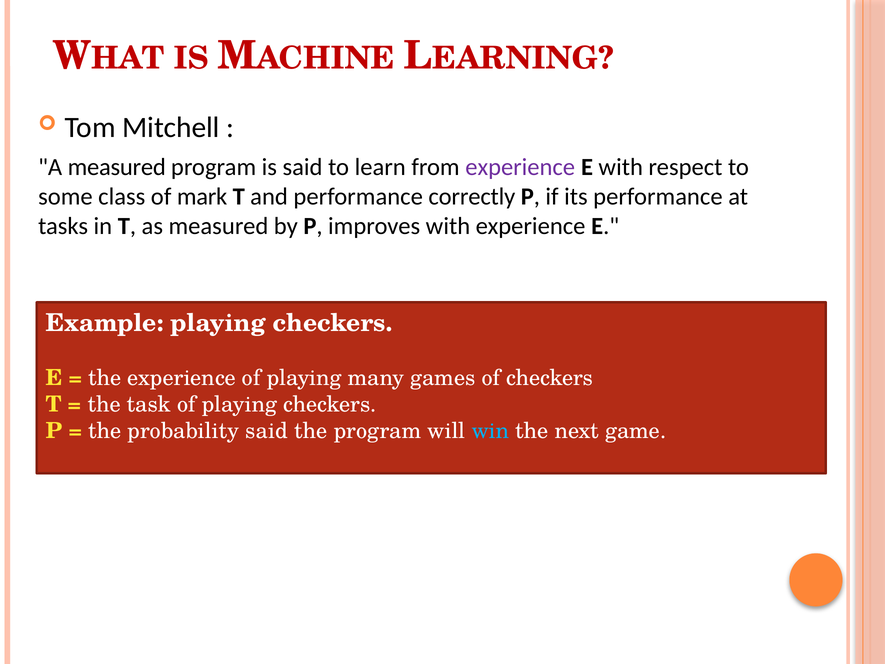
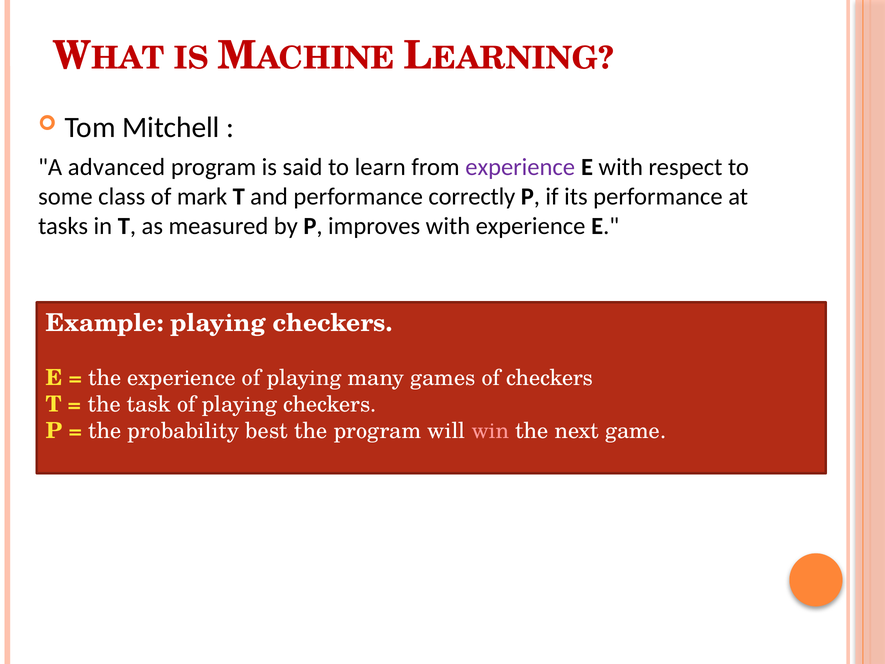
A measured: measured -> advanced
probability said: said -> best
win colour: light blue -> pink
